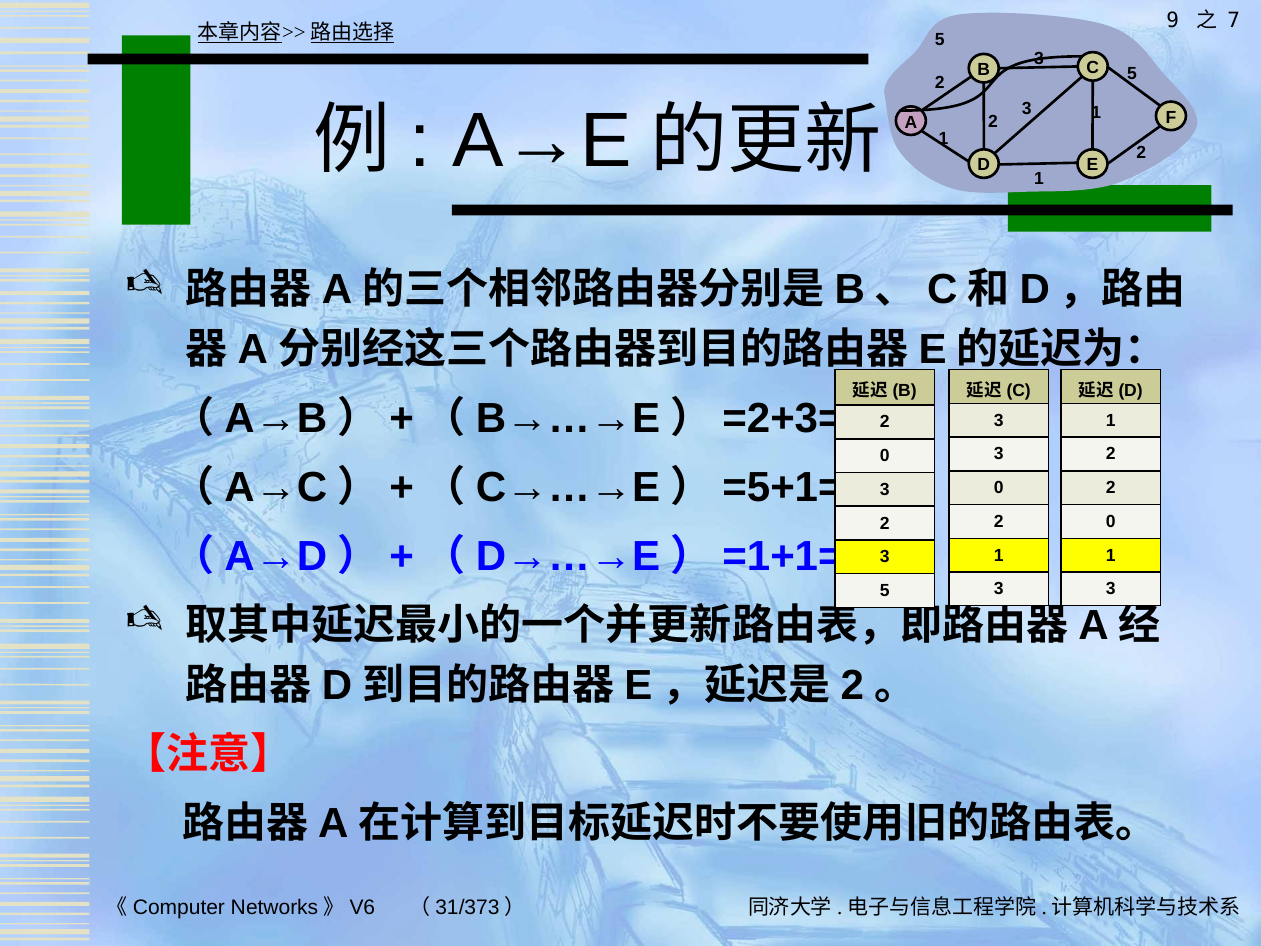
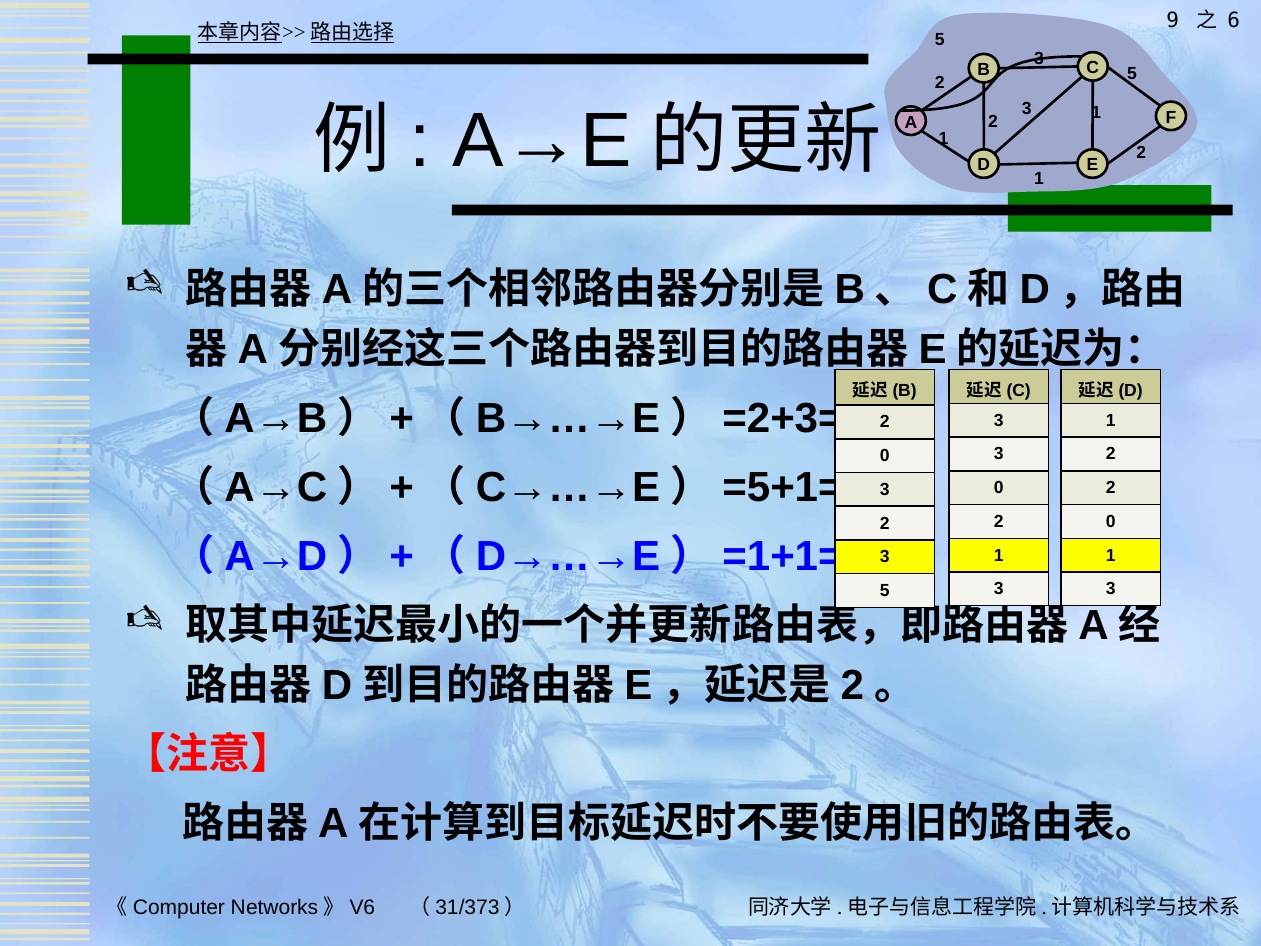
7: 7 -> 6
